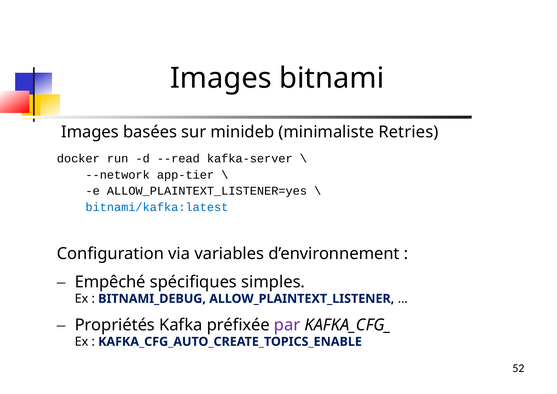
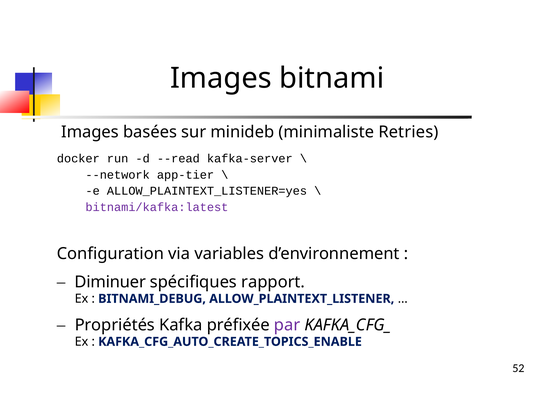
bitnami/kafka:latest colour: blue -> purple
Empêché: Empêché -> Diminuer
simples: simples -> rapport
